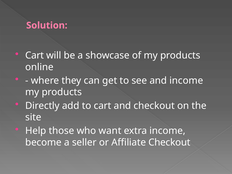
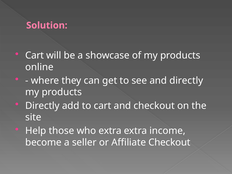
and income: income -> directly
who want: want -> extra
